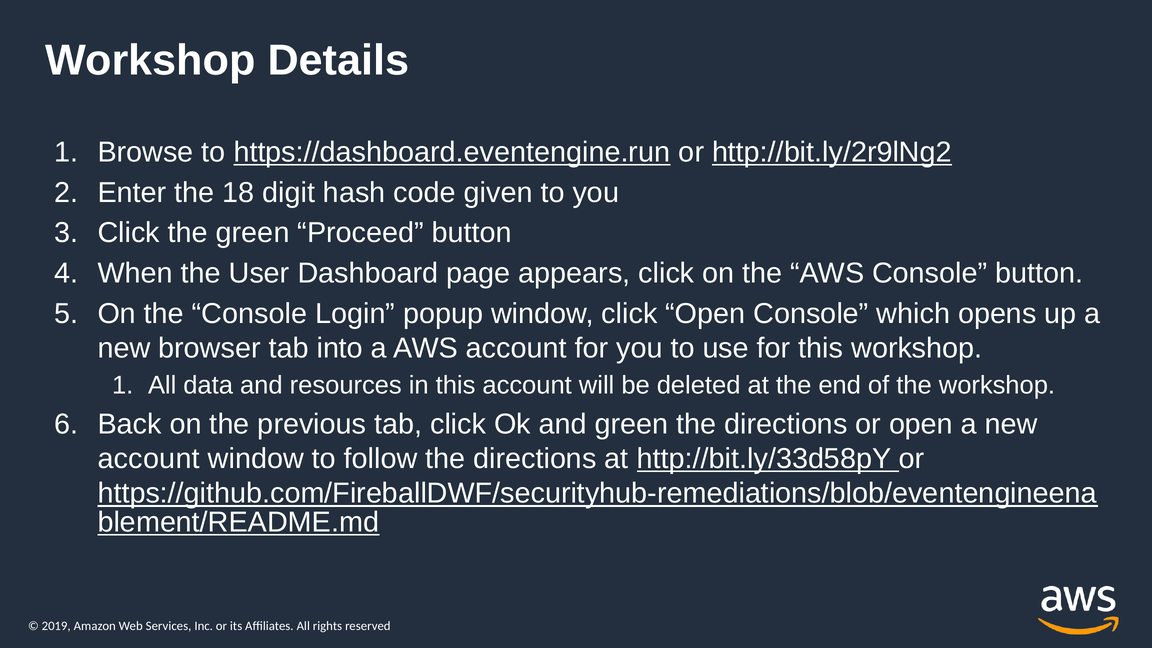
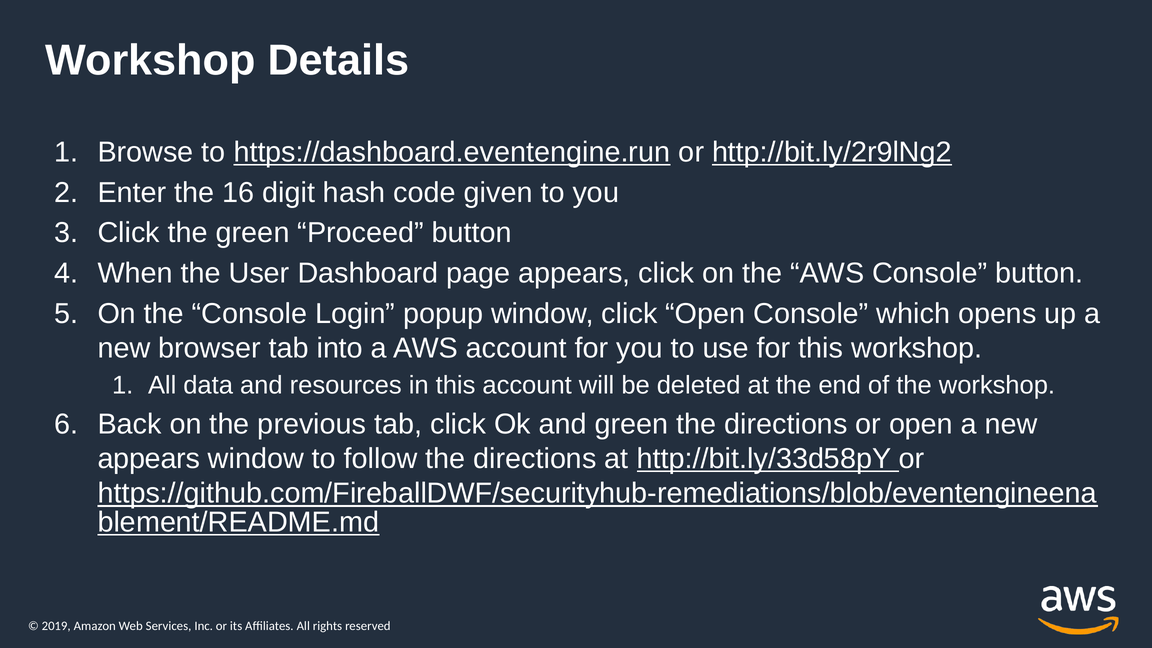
18: 18 -> 16
account at (149, 459): account -> appears
